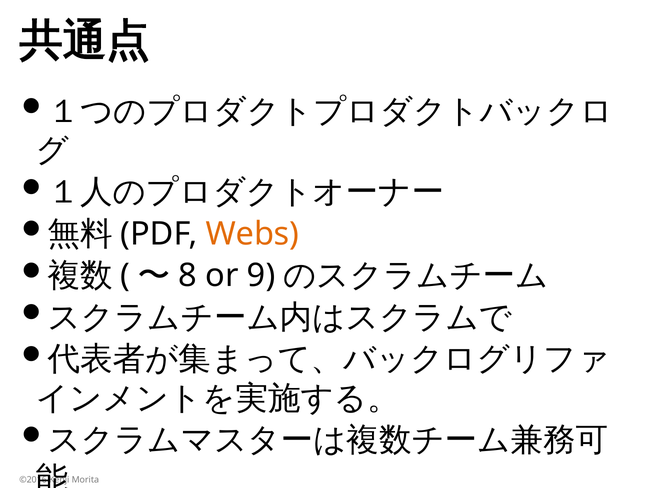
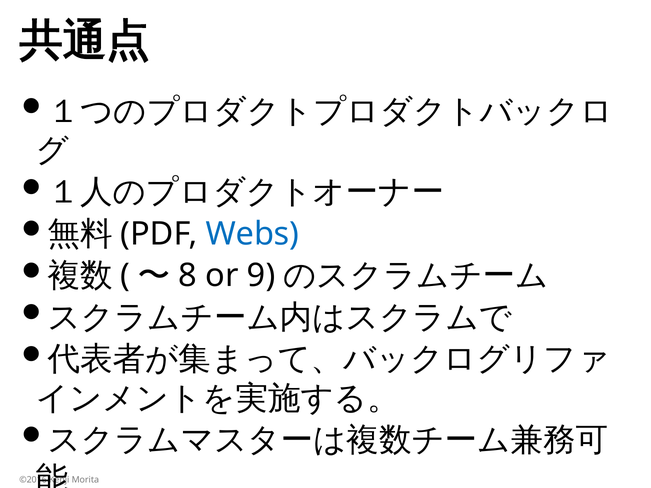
Webs colour: orange -> blue
